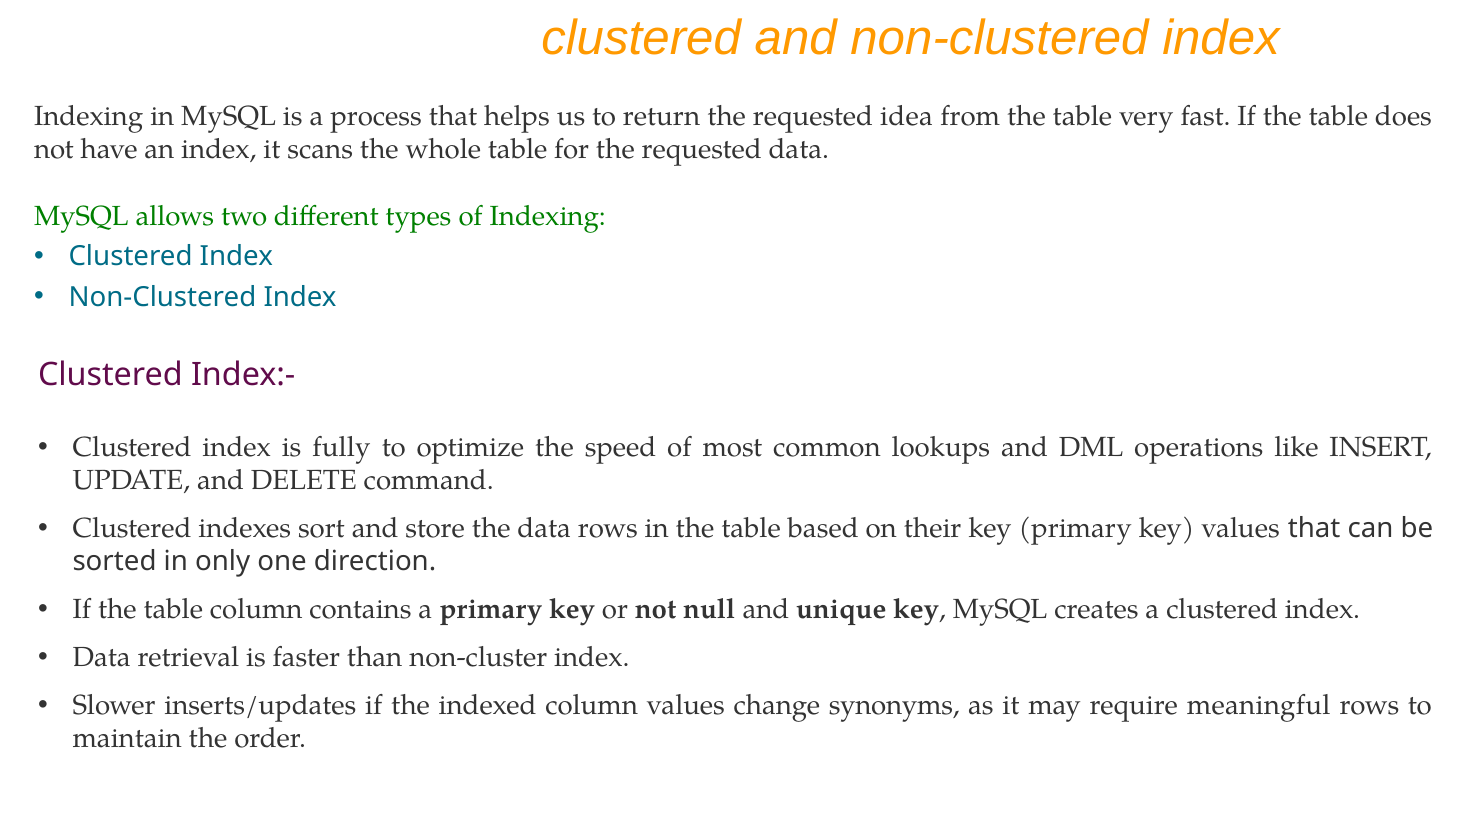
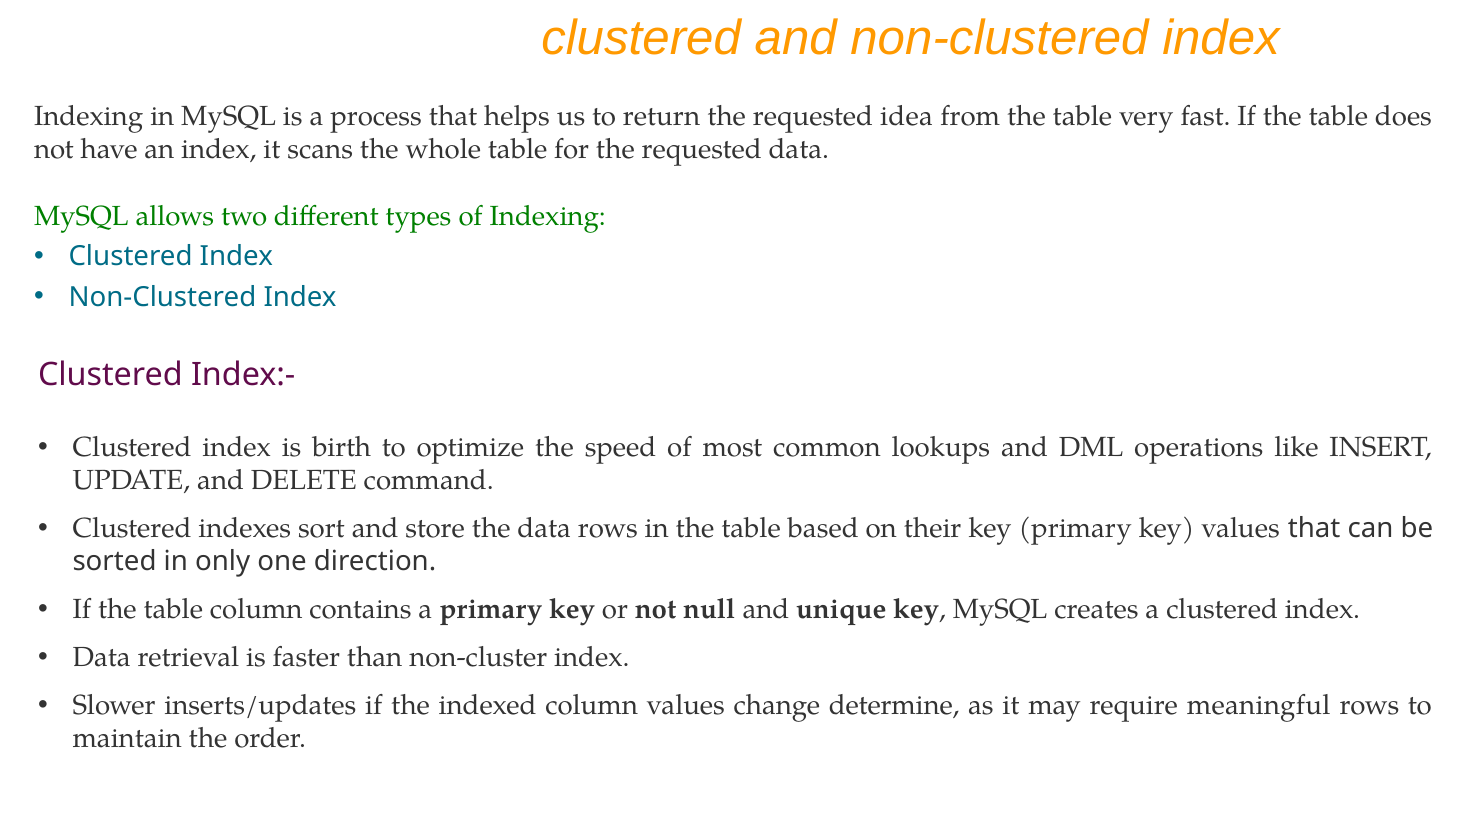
fully: fully -> birth
synonyms: synonyms -> determine
